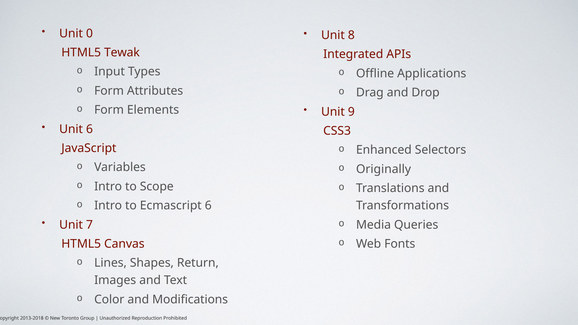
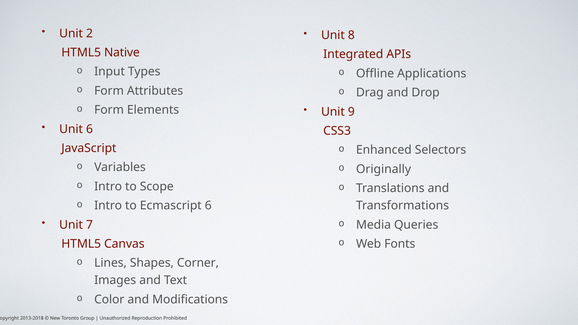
0: 0 -> 2
Tewak: Tewak -> Native
Return: Return -> Corner
